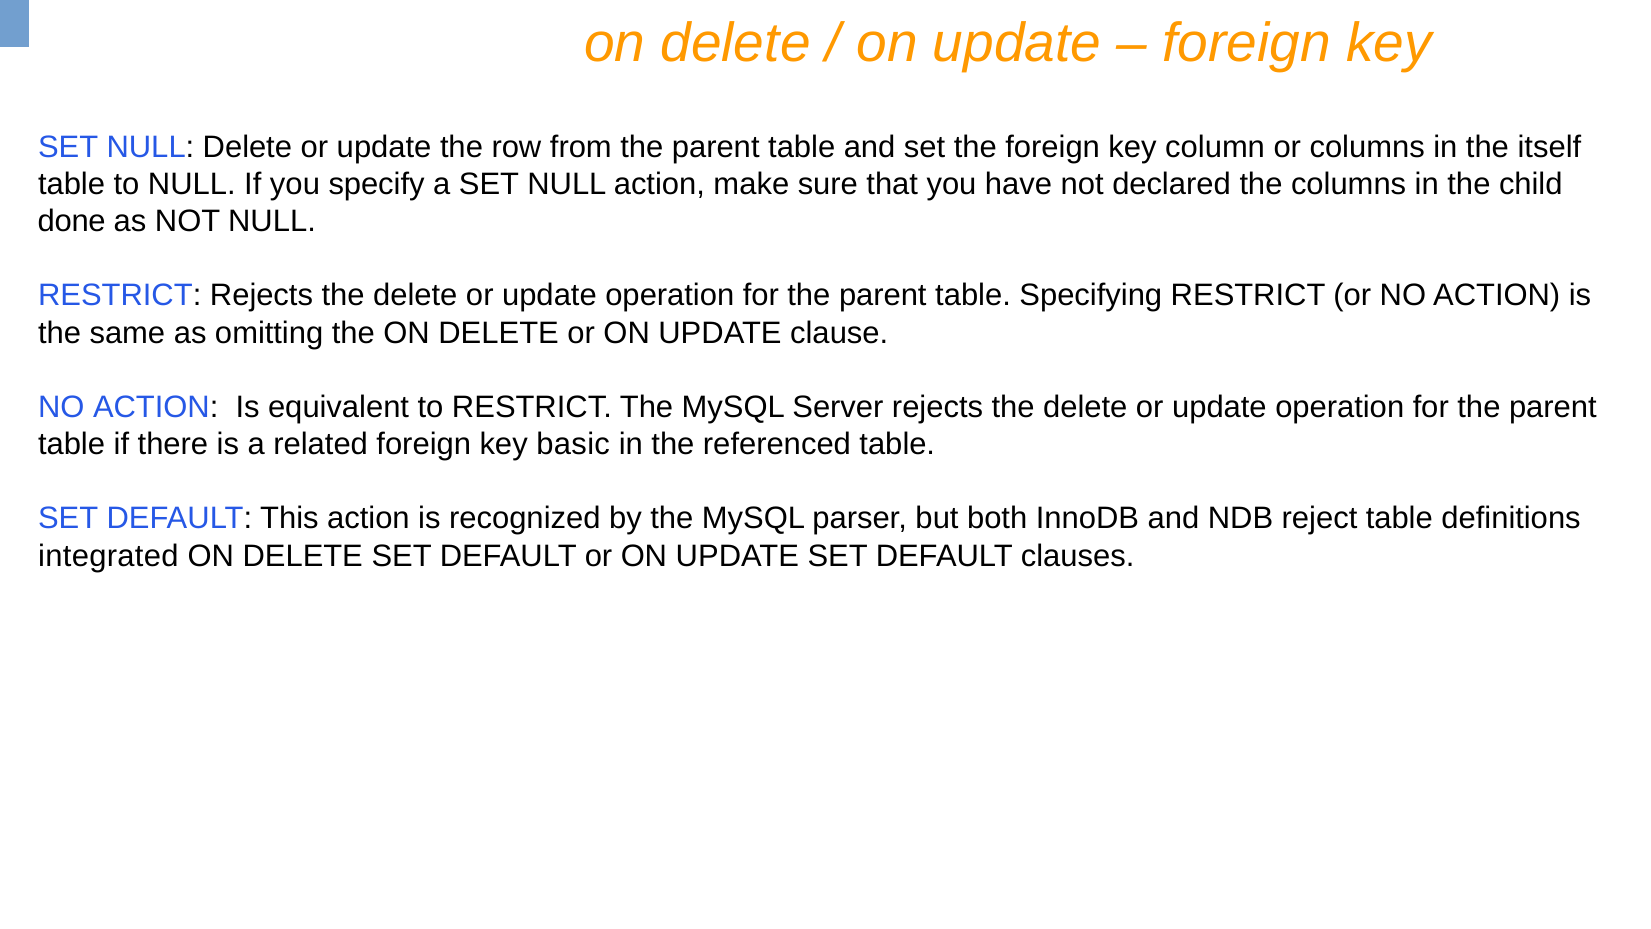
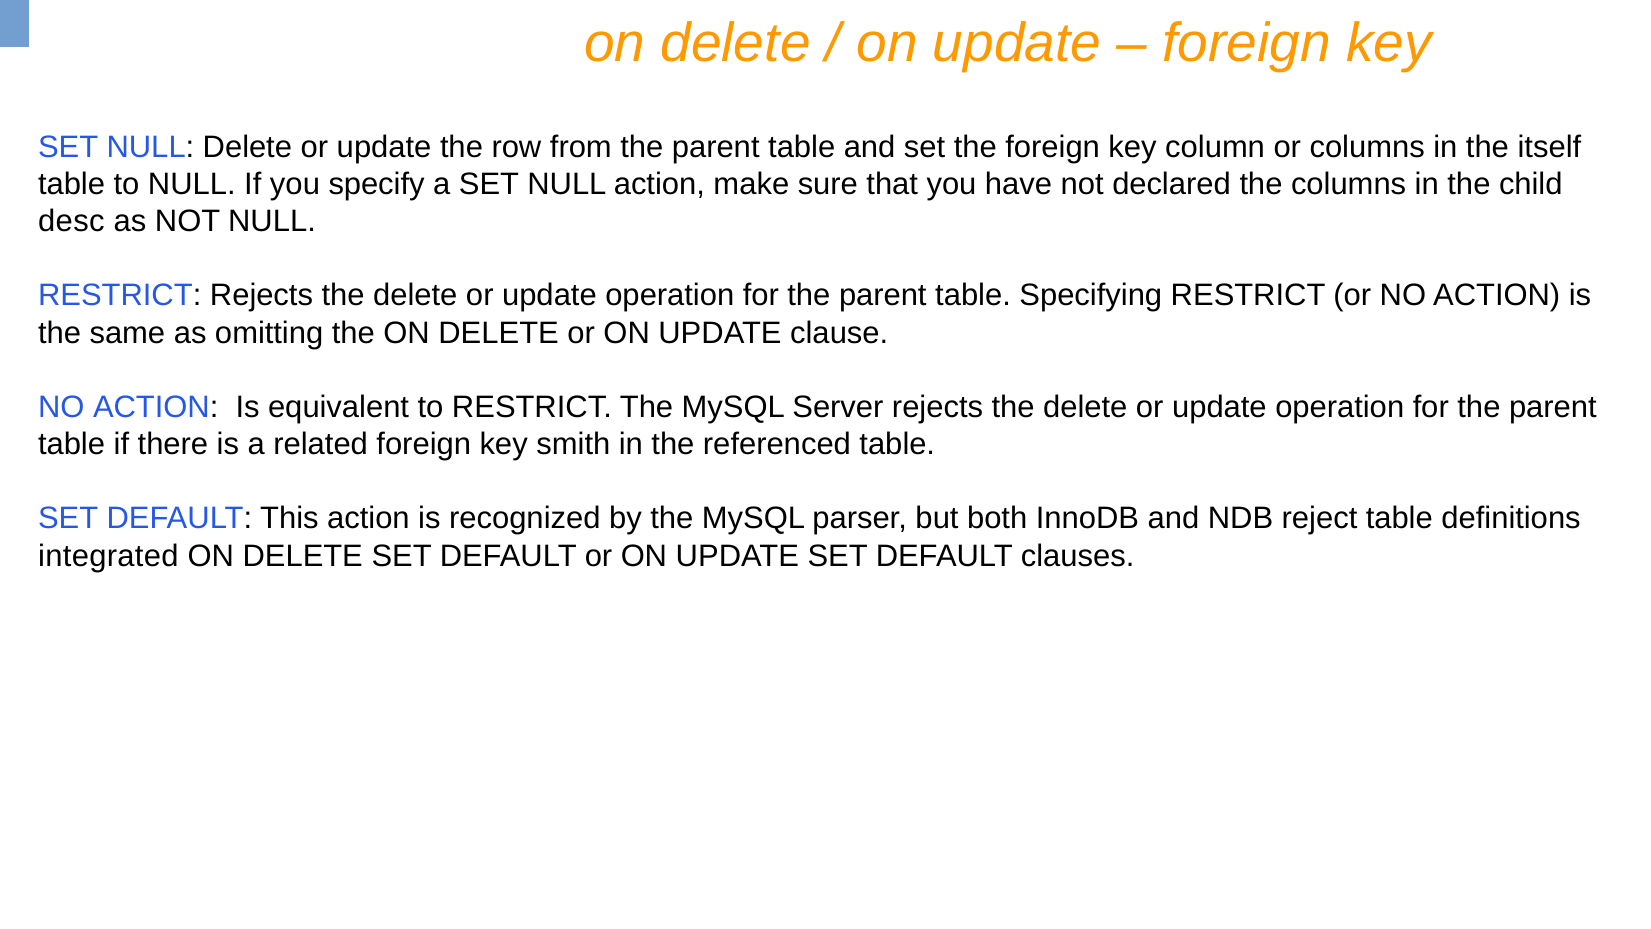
done: done -> desc
basic: basic -> smith
